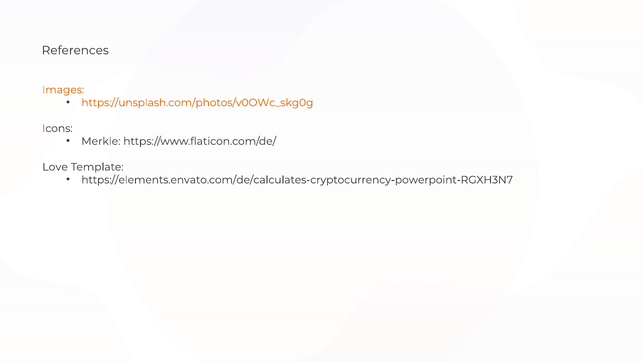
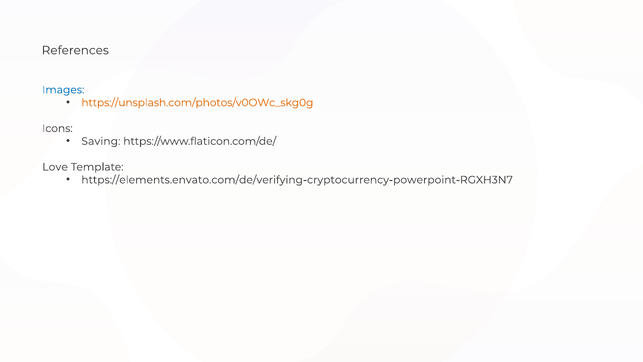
Images colour: orange -> blue
Merkle: Merkle -> Saving
https://elements.envato.com/de/calculates-cryptocurrency-powerpoint-RGXH3N7: https://elements.envato.com/de/calculates-cryptocurrency-powerpoint-RGXH3N7 -> https://elements.envato.com/de/verifying-cryptocurrency-powerpoint-RGXH3N7
